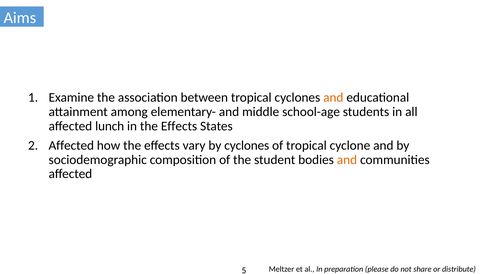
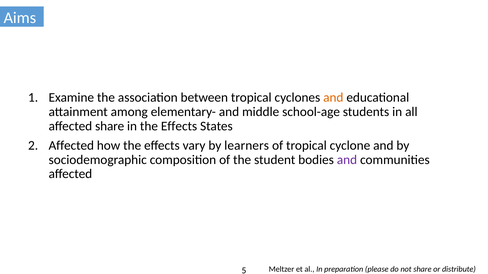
affected lunch: lunch -> share
by cyclones: cyclones -> learners
and at (347, 160) colour: orange -> purple
